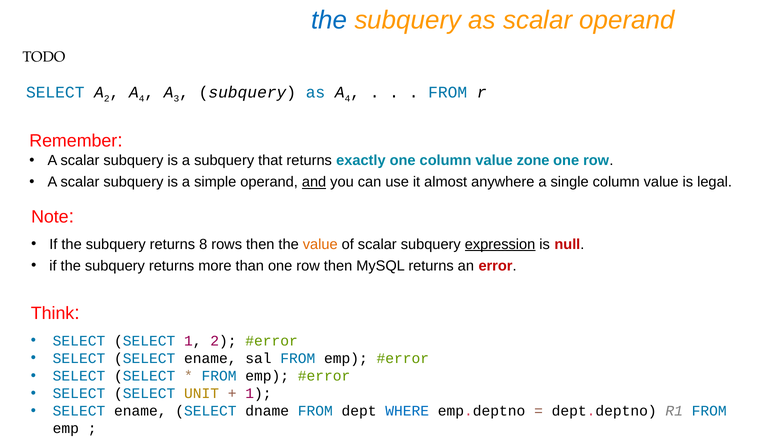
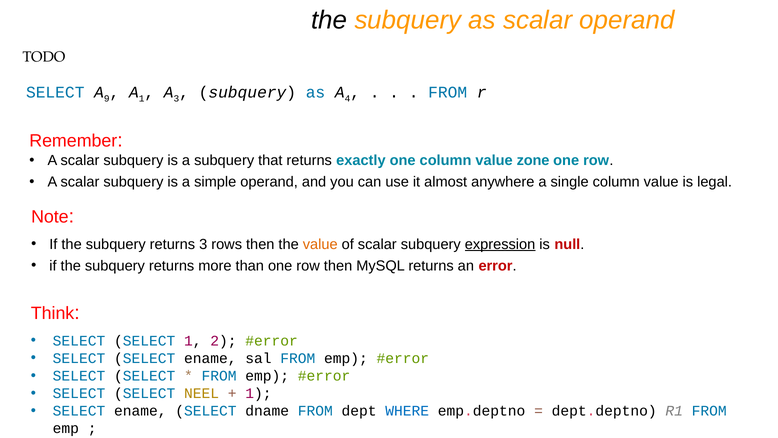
the at (329, 20) colour: blue -> black
A 2: 2 -> 9
4 at (142, 99): 4 -> 1
and underline: present -> none
returns 8: 8 -> 3
UNIT: UNIT -> NEEL
